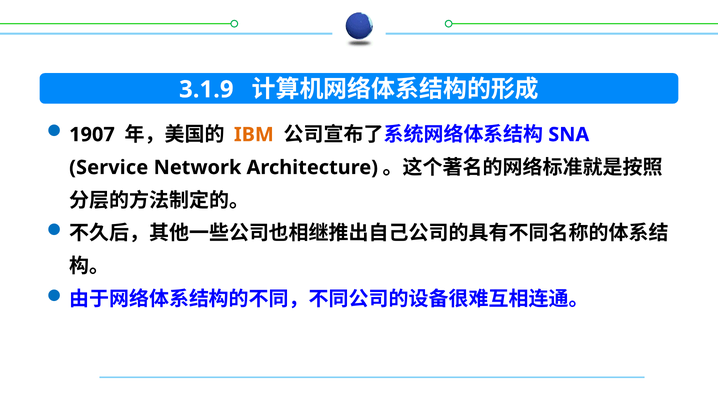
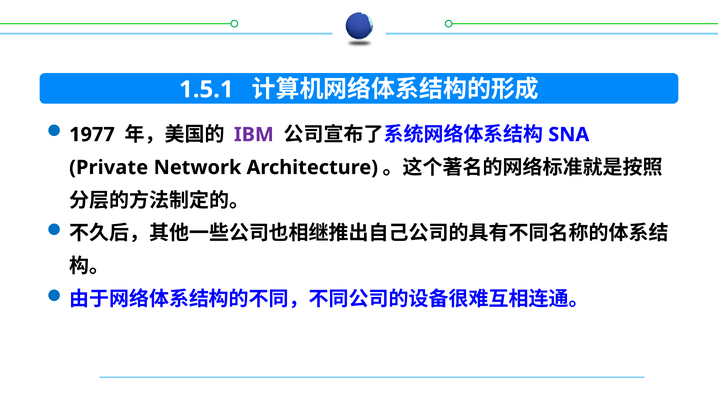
3.1.9: 3.1.9 -> 1.5.1
1907: 1907 -> 1977
IBM colour: orange -> purple
Service: Service -> Private
